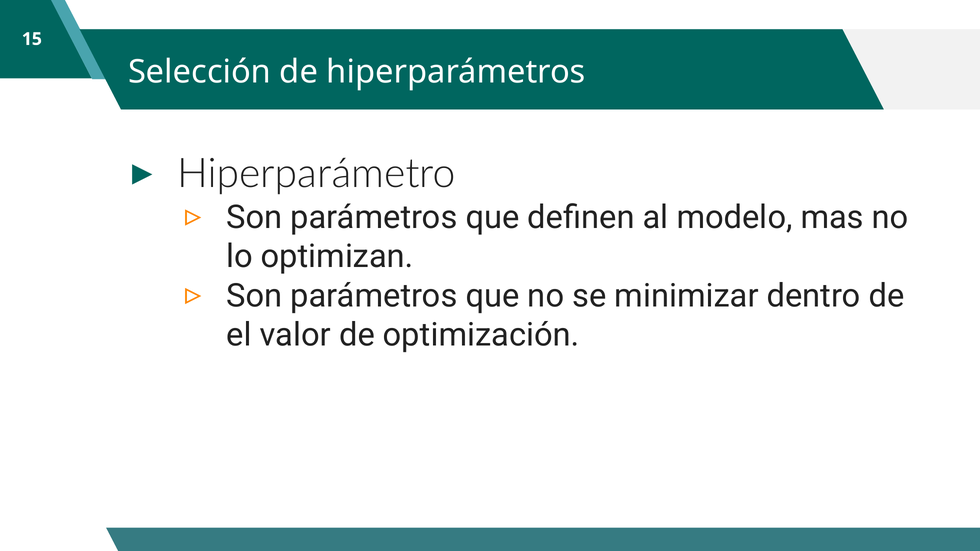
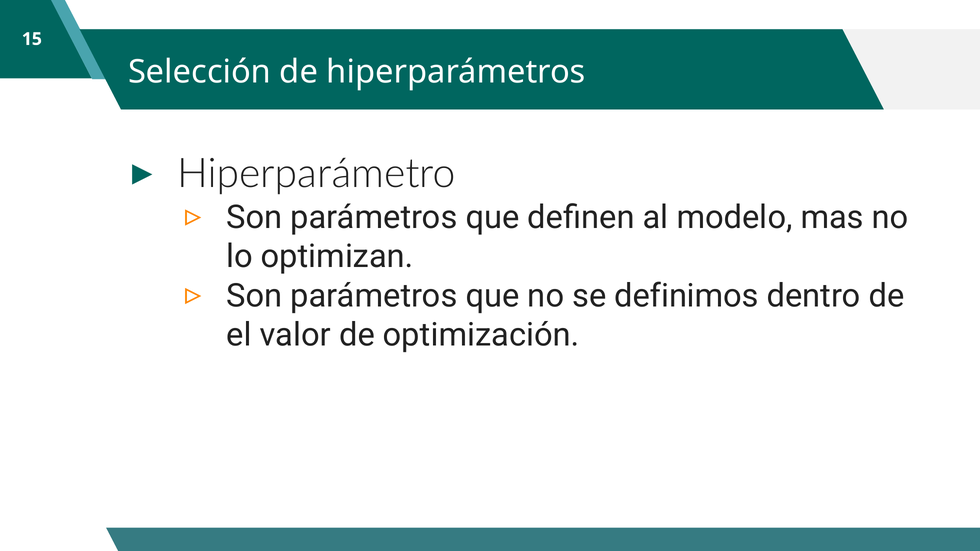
minimizar: minimizar -> definimos
